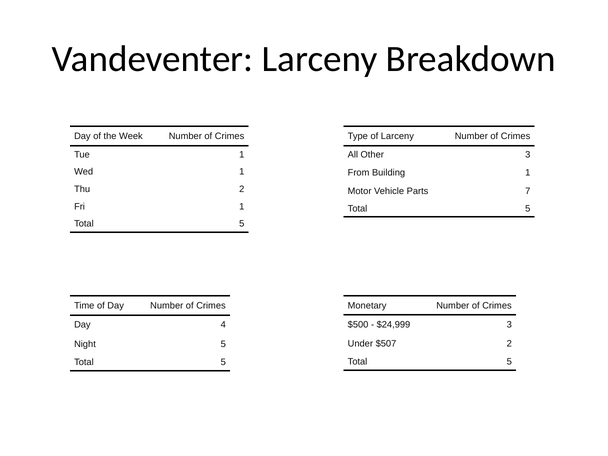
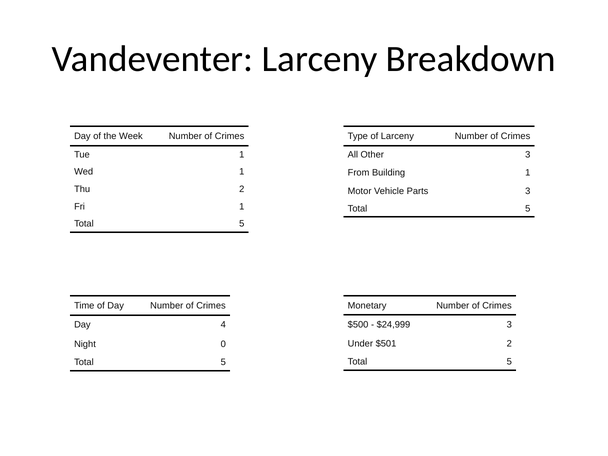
Parts 7: 7 -> 3
$507: $507 -> $501
Night 5: 5 -> 0
